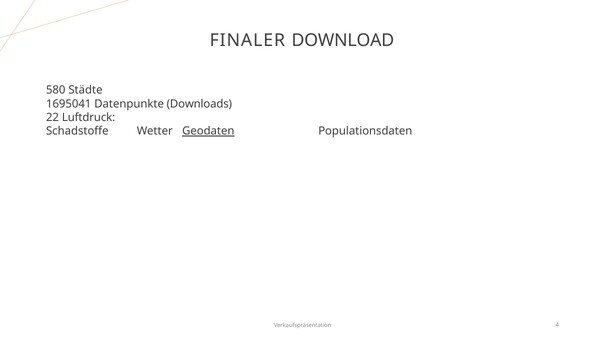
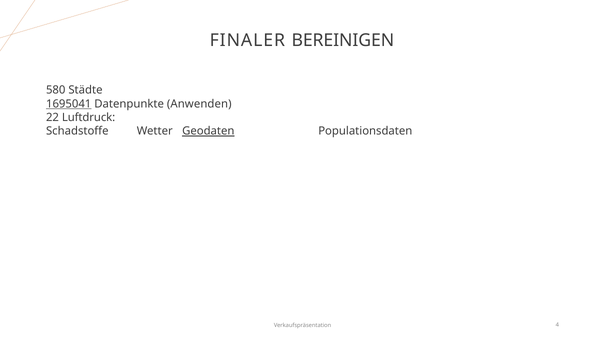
DOWNLOAD: DOWNLOAD -> BEREINIGEN
1695041 underline: none -> present
Downloads: Downloads -> Anwenden
